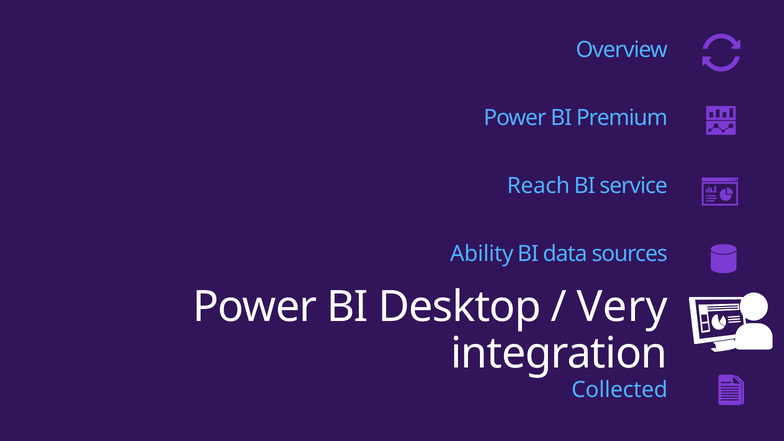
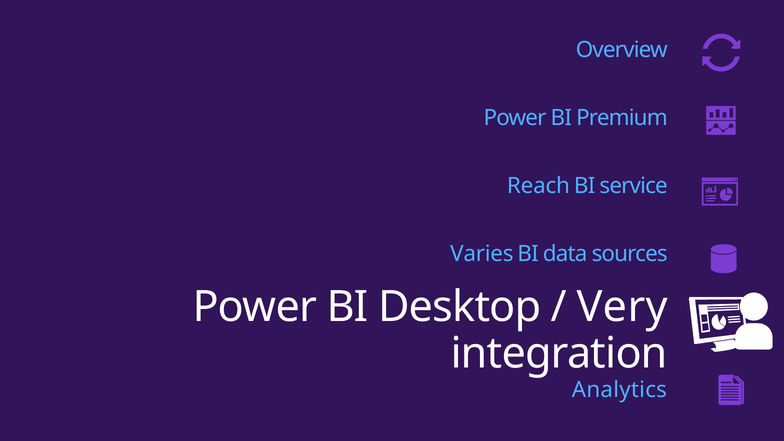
Ability: Ability -> Varies
Collected: Collected -> Analytics
